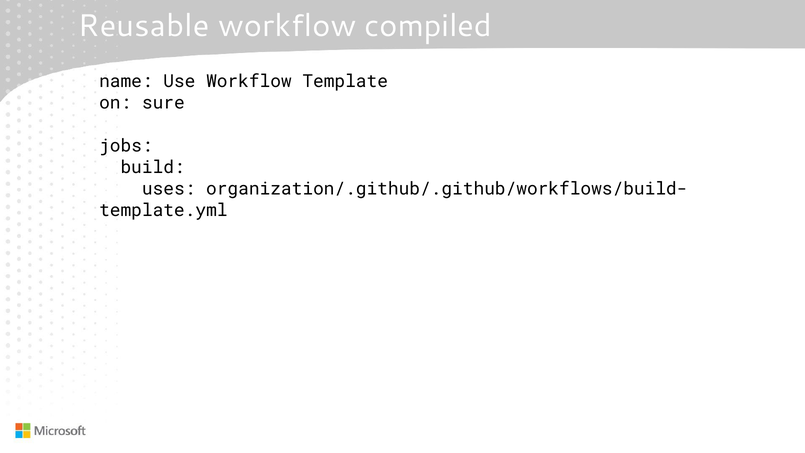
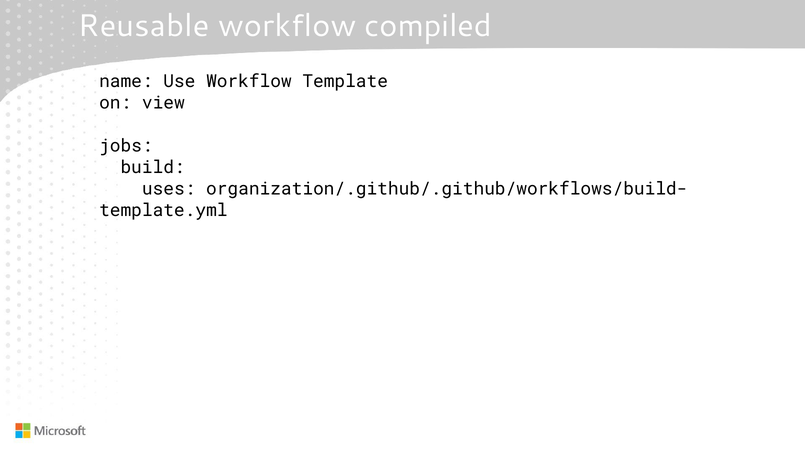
sure: sure -> view
